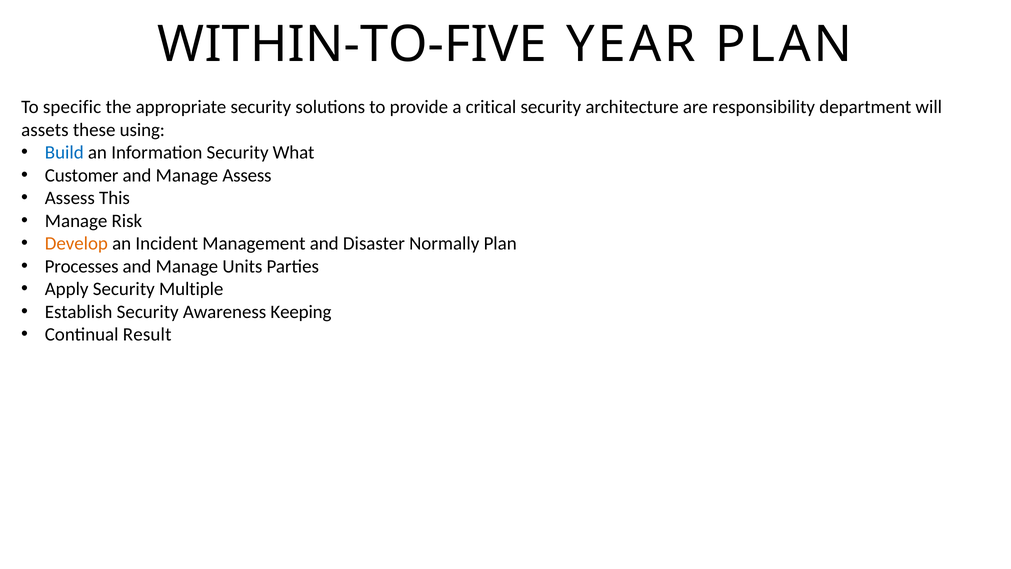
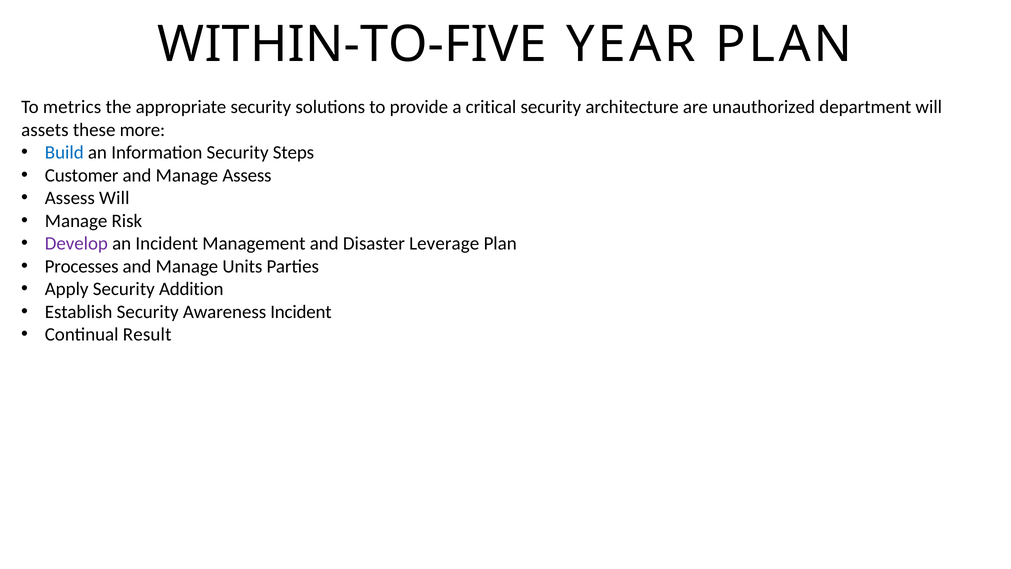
specific: specific -> metrics
responsibility: responsibility -> unauthorized
using: using -> more
What: What -> Steps
Assess This: This -> Will
Develop colour: orange -> purple
Normally: Normally -> Leverage
Multiple: Multiple -> Addition
Awareness Keeping: Keeping -> Incident
